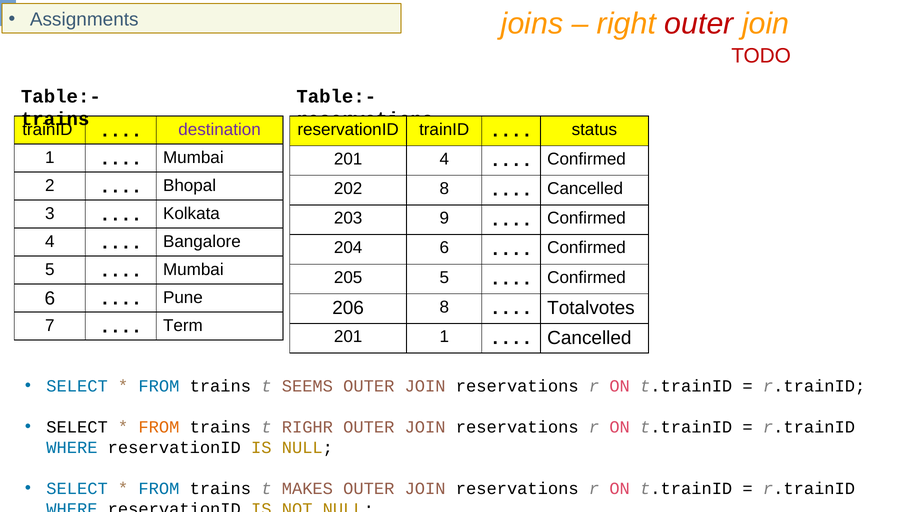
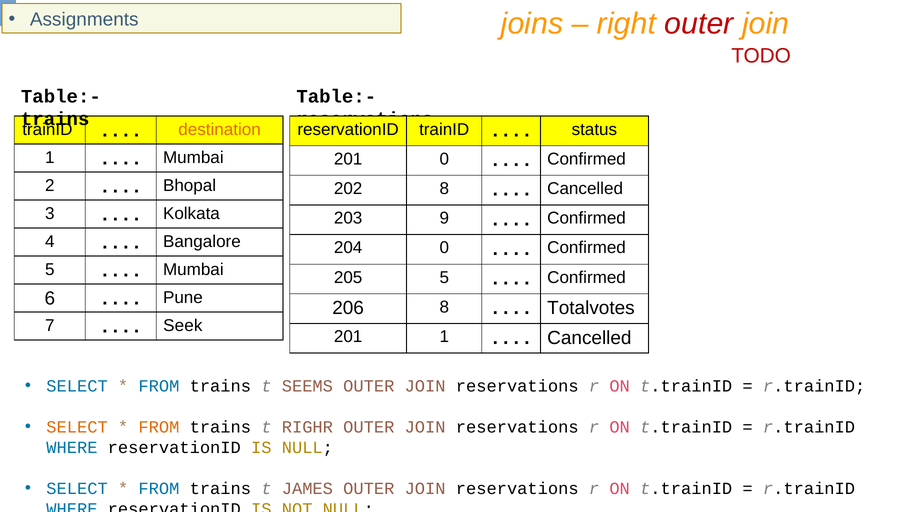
destination colour: purple -> orange
201 4: 4 -> 0
204 6: 6 -> 0
Term: Term -> Seek
SELECT at (77, 427) colour: black -> orange
MAKES: MAKES -> JAMES
